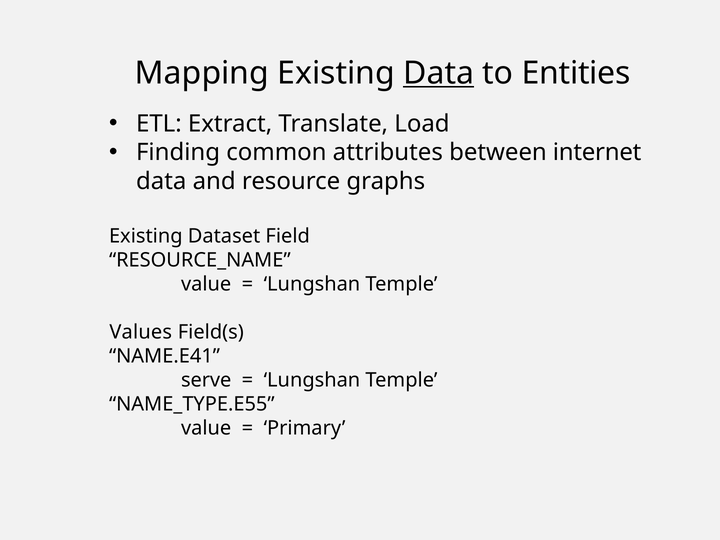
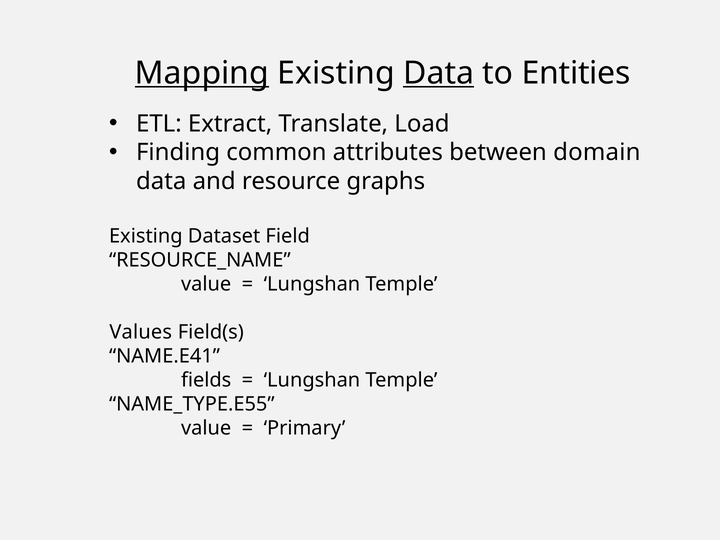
Mapping underline: none -> present
internet: internet -> domain
serve: serve -> fields
